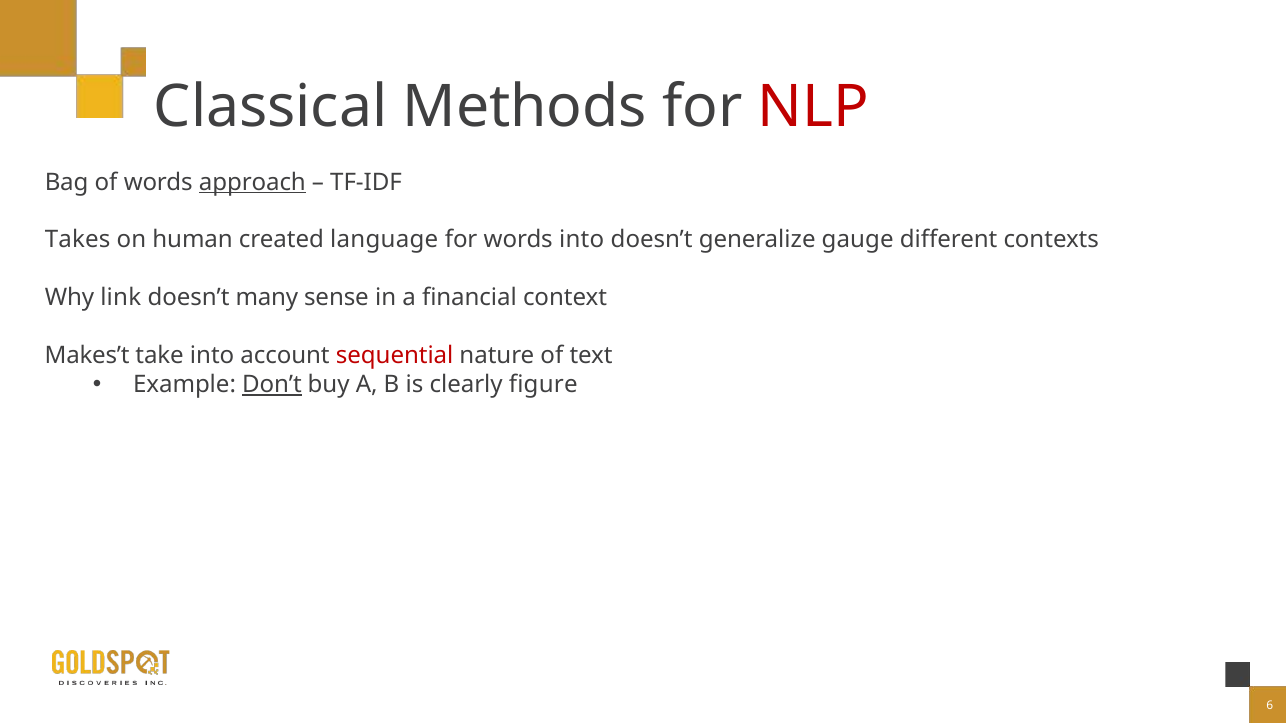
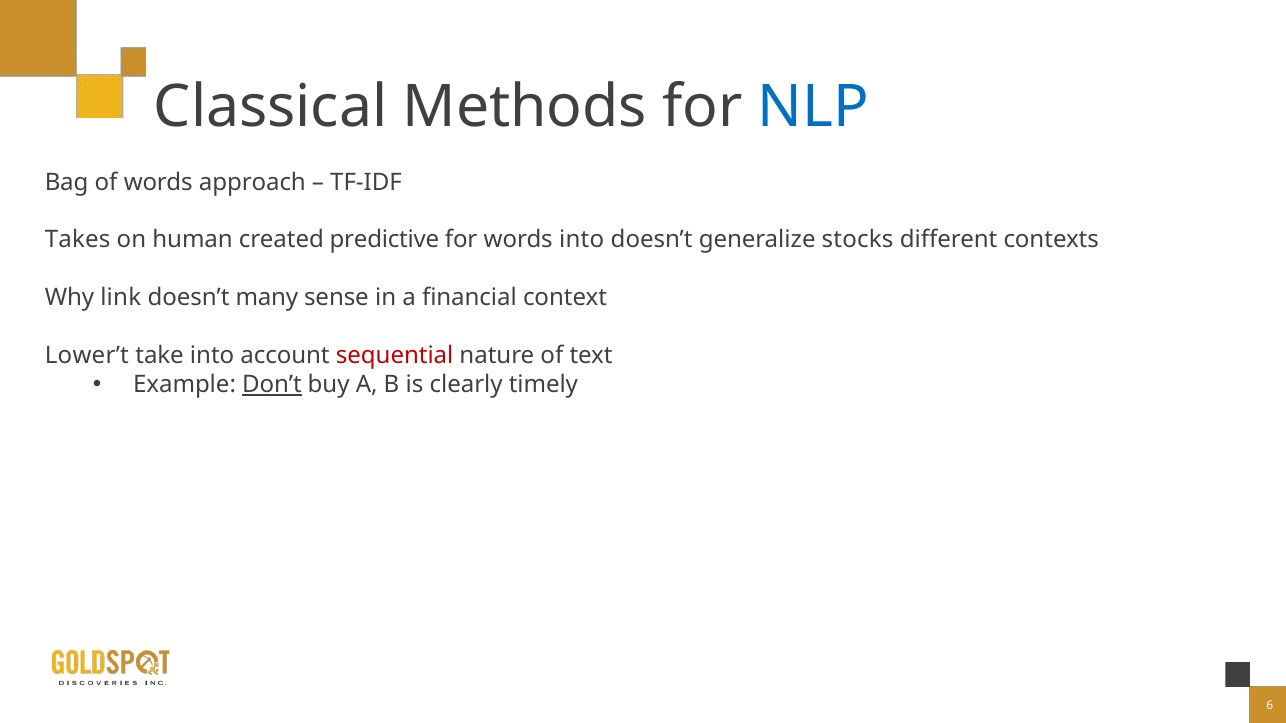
NLP colour: red -> blue
approach underline: present -> none
language: language -> predictive
gauge: gauge -> stocks
Makes’t: Makes’t -> Lower’t
figure: figure -> timely
